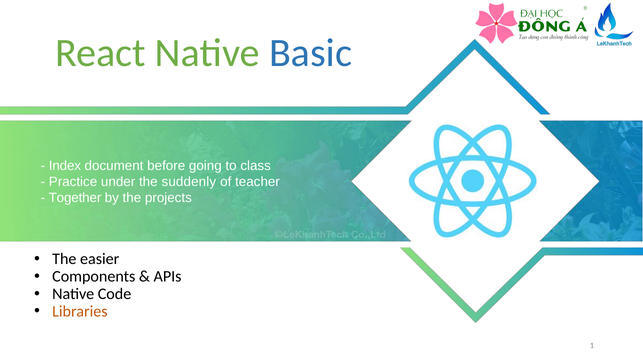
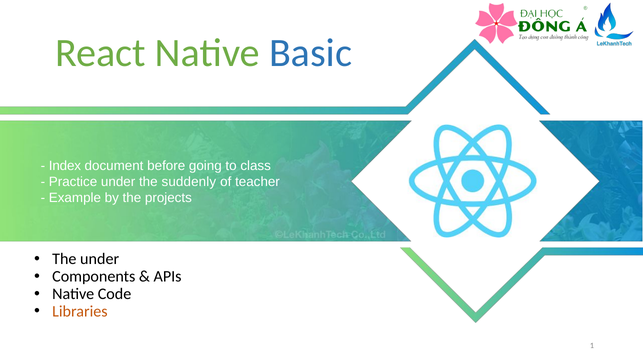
Together: Together -> Example
The easier: easier -> under
